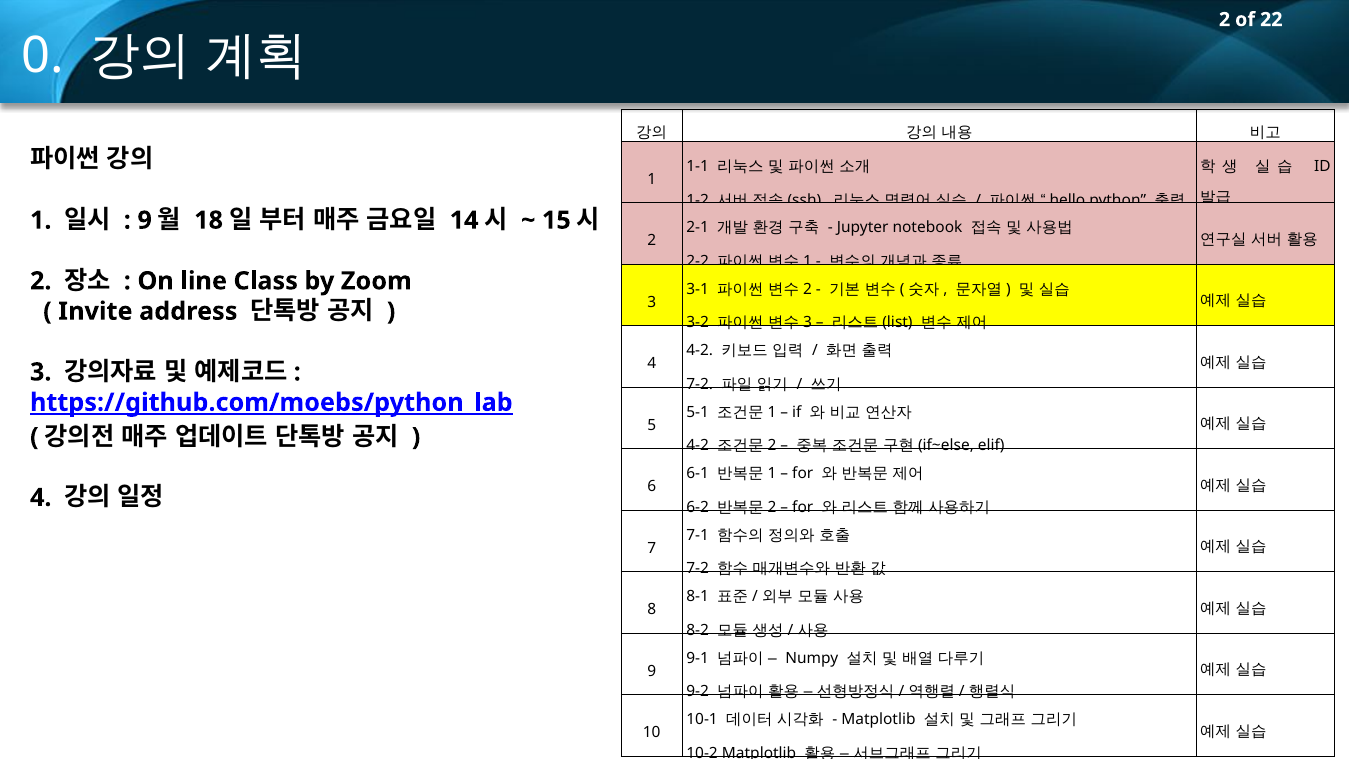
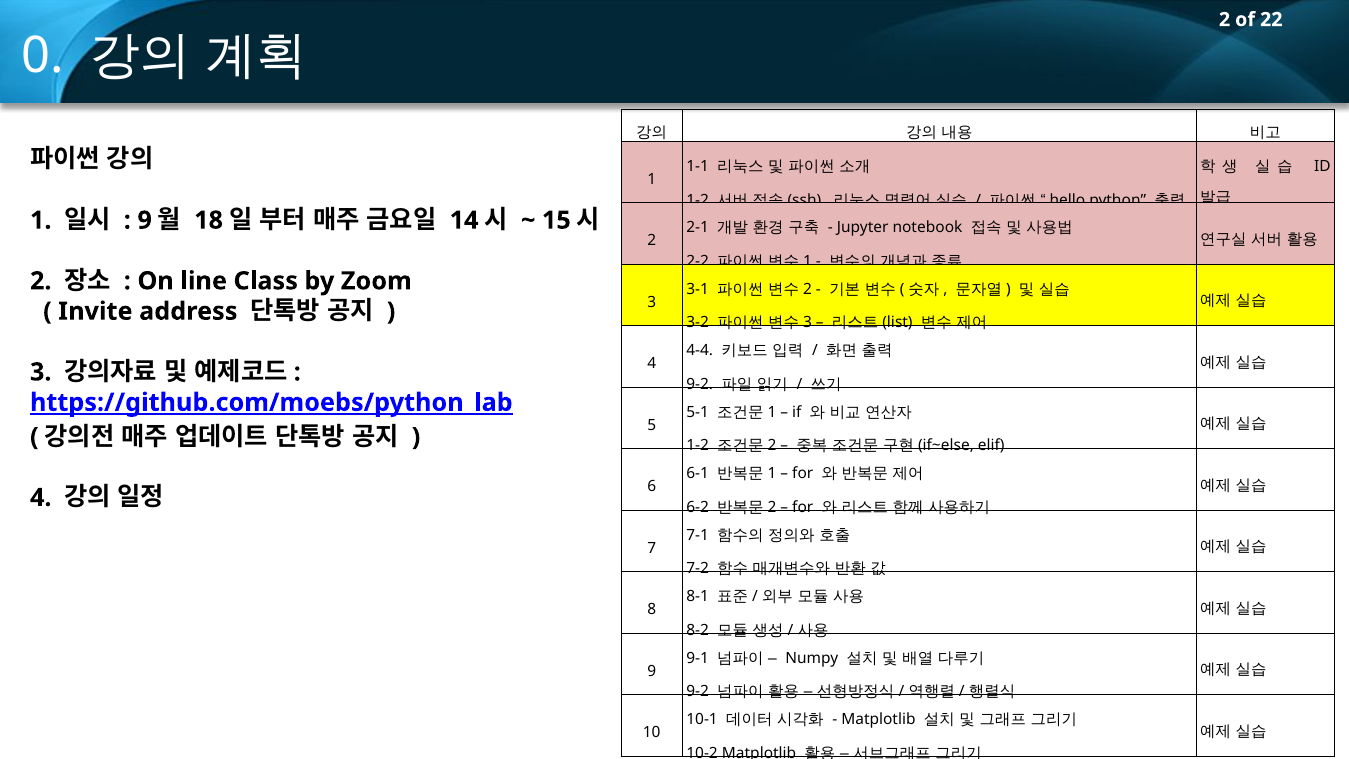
4-2 at (700, 351): 4-2 -> 4-4
7-2 at (700, 384): 7-2 -> 9-2
4-2 at (698, 446): 4-2 -> 1-2
